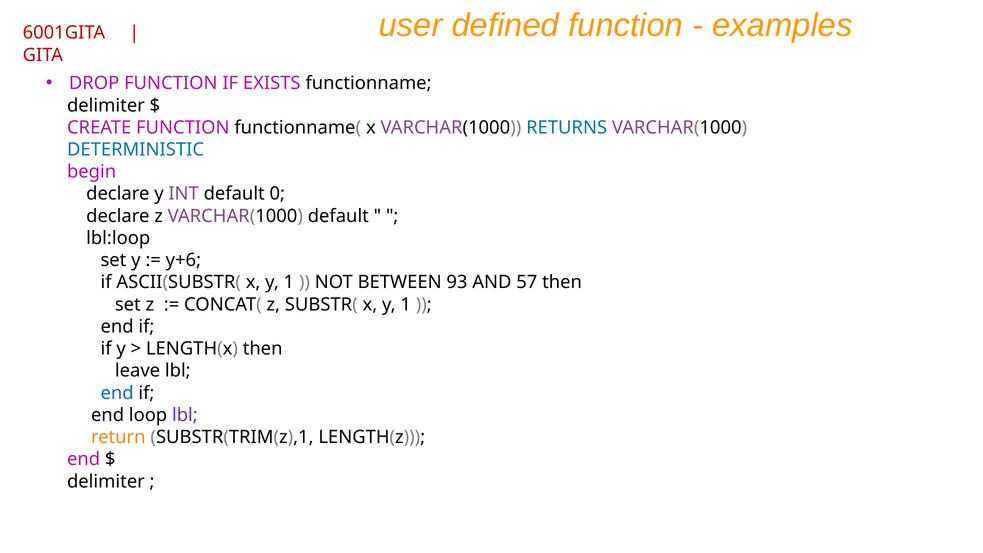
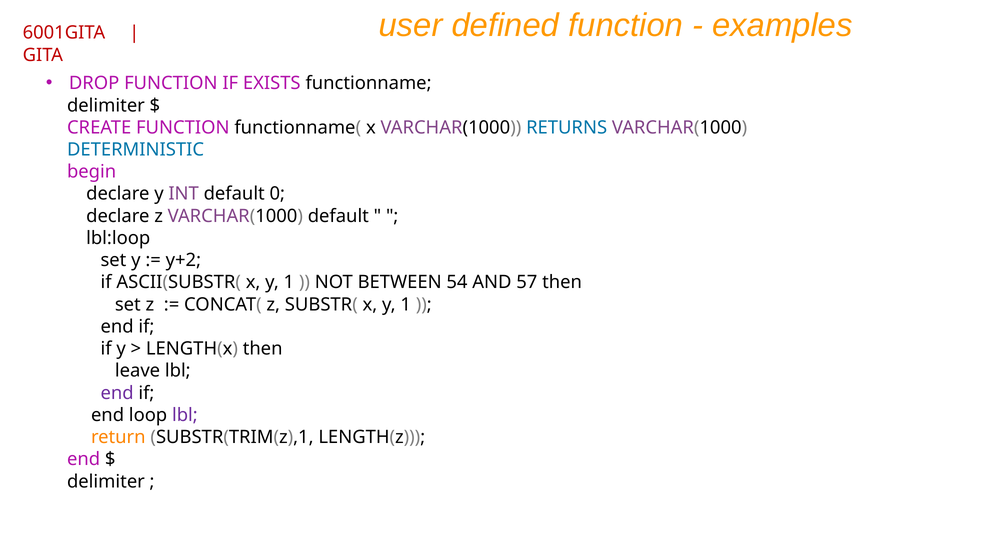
y+6: y+6 -> y+2
93: 93 -> 54
end at (117, 393) colour: blue -> purple
